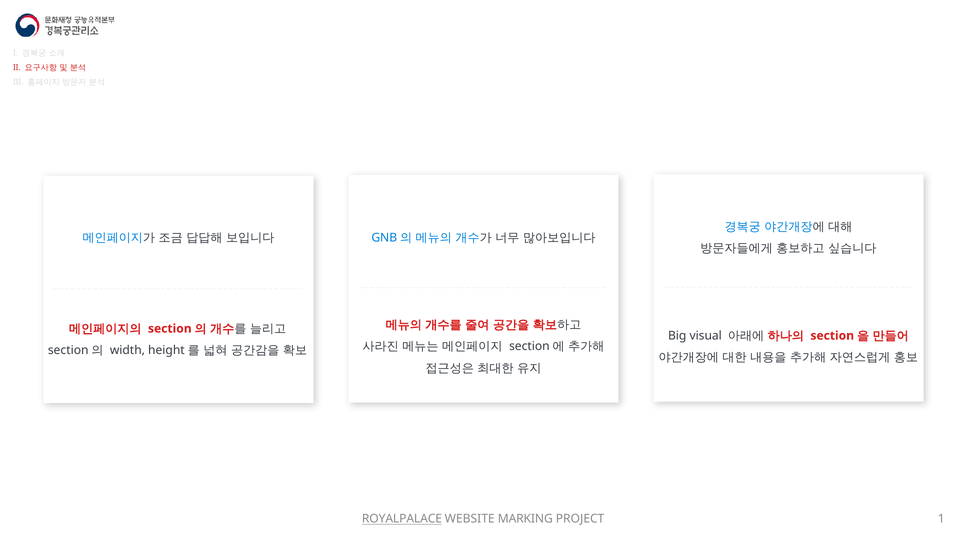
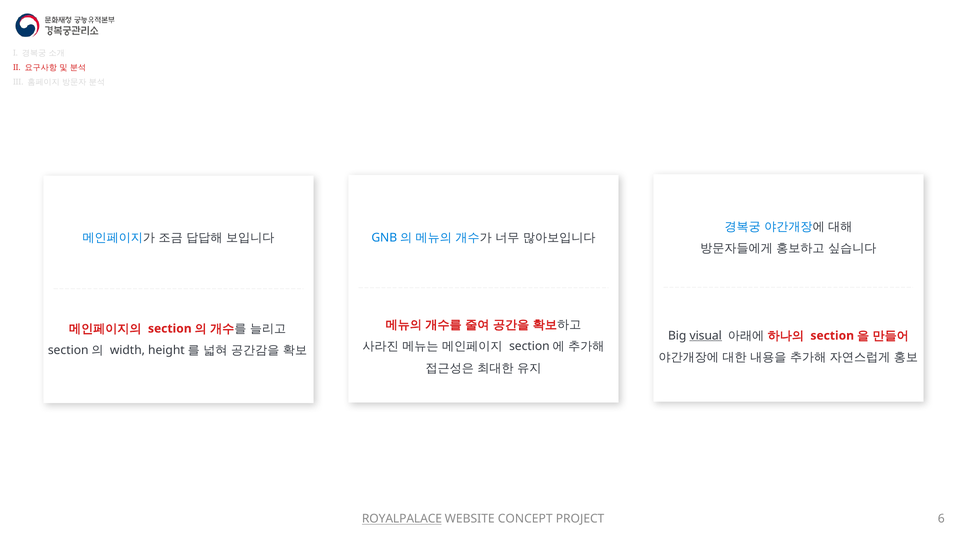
visual underline: none -> present
MARKING: MARKING -> CONCEPT
1: 1 -> 6
